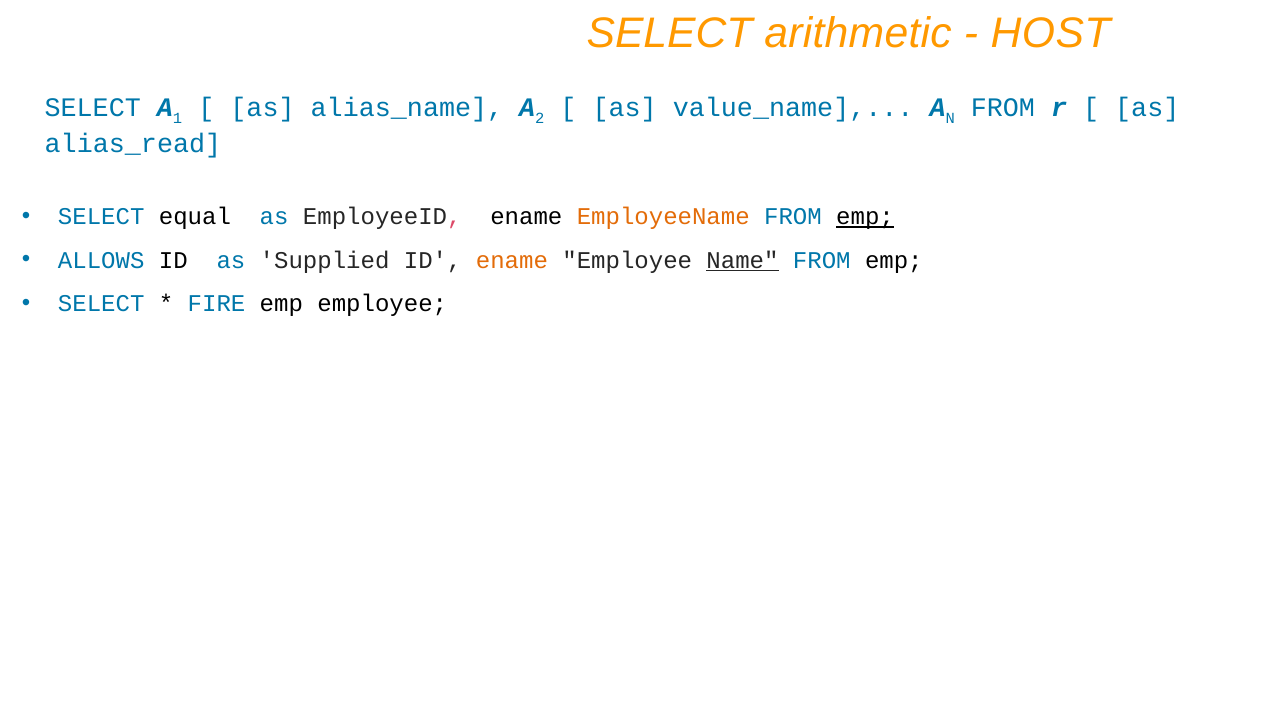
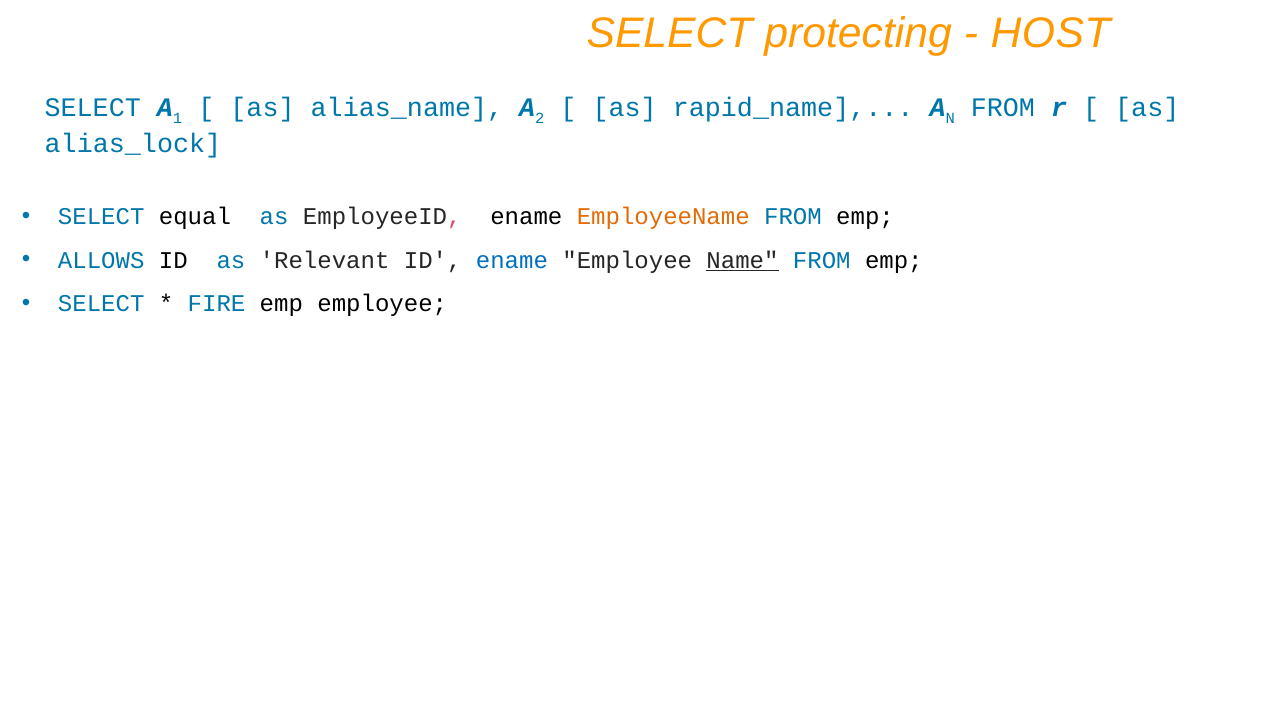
arithmetic: arithmetic -> protecting
value_name: value_name -> rapid_name
alias_read: alias_read -> alias_lock
emp at (865, 217) underline: present -> none
Supplied: Supplied -> Relevant
ename at (512, 260) colour: orange -> blue
